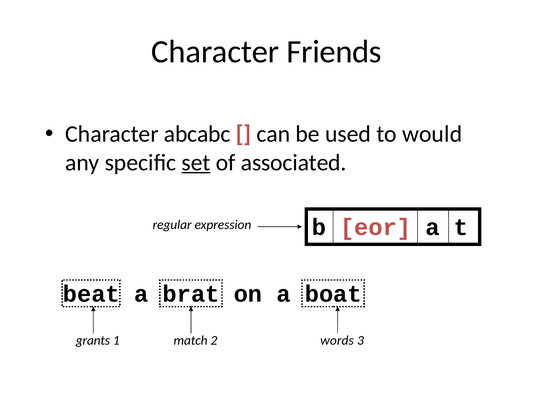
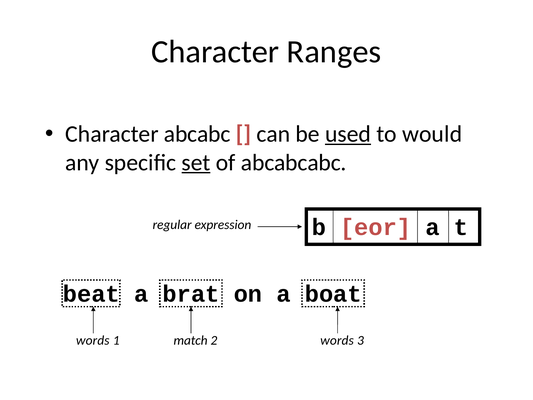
Friends: Friends -> Ranges
used underline: none -> present
associated: associated -> abcabcabc
grants at (93, 340): grants -> words
